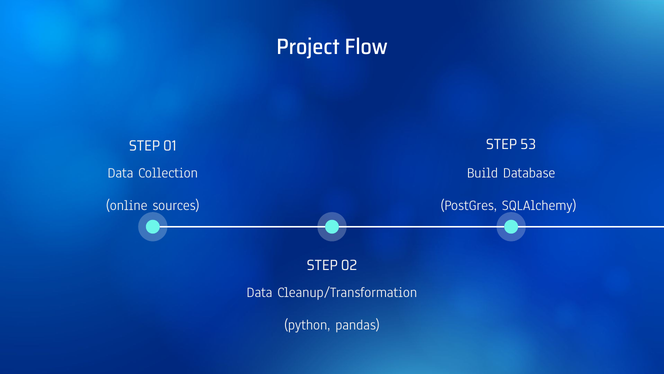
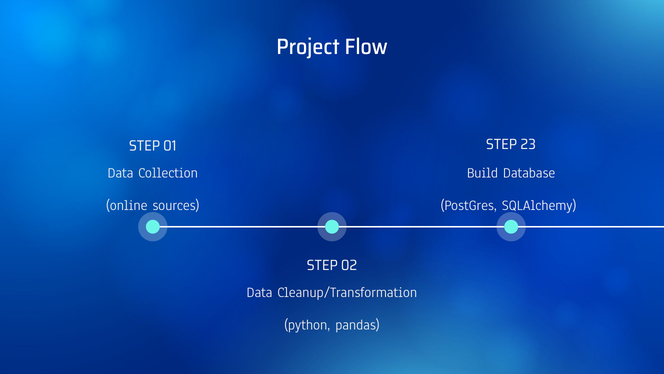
53: 53 -> 23
